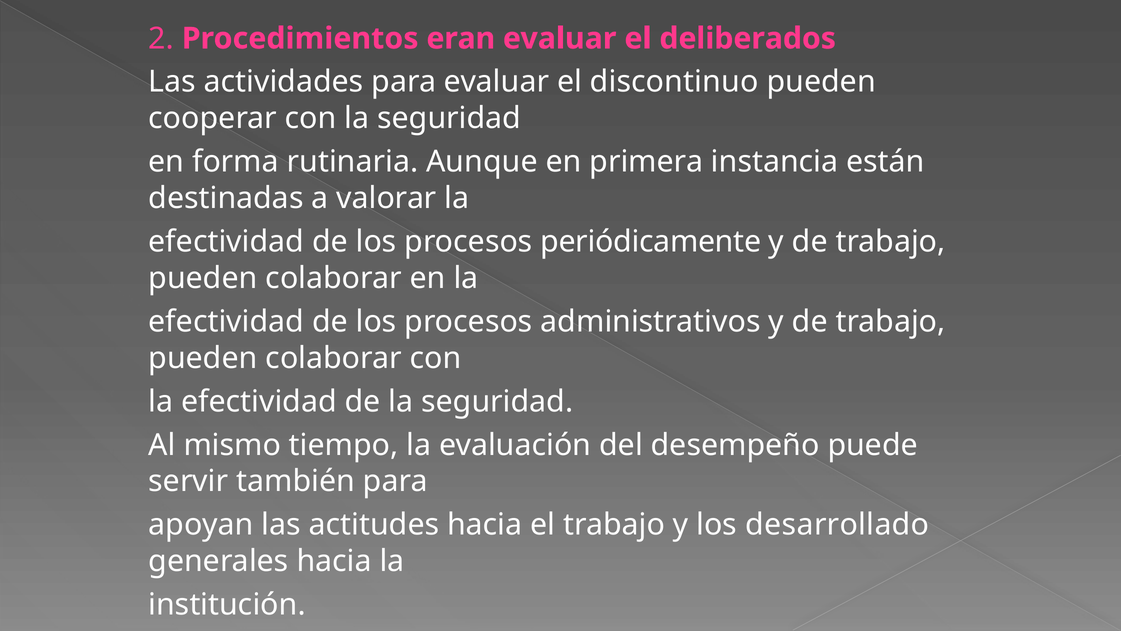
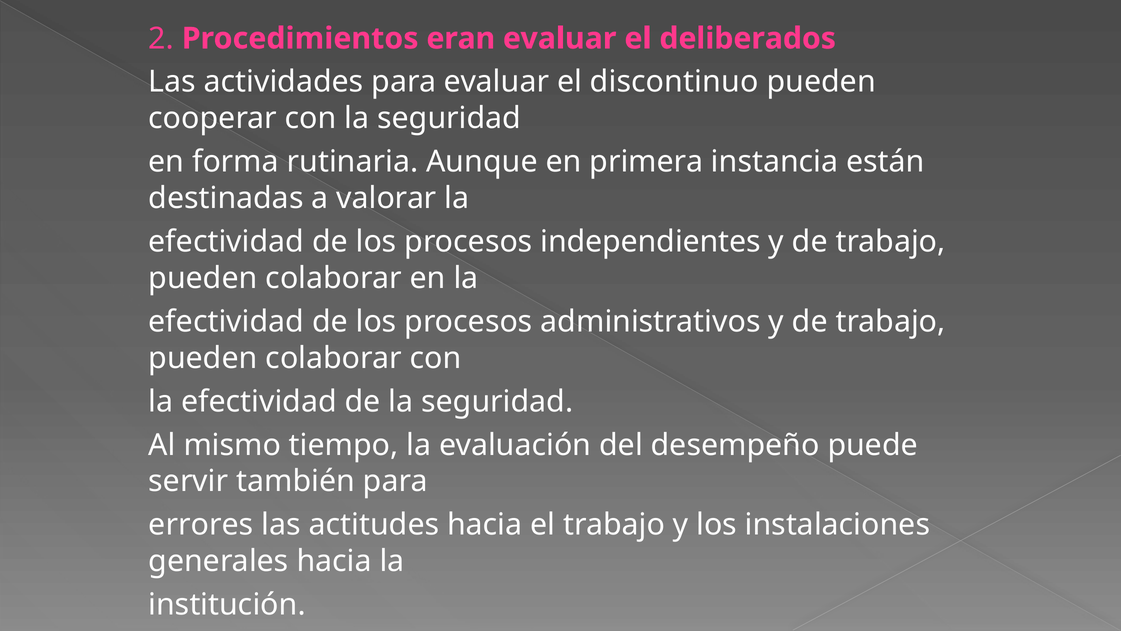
periódicamente: periódicamente -> independientes
apoyan: apoyan -> errores
desarrollado: desarrollado -> instalaciones
